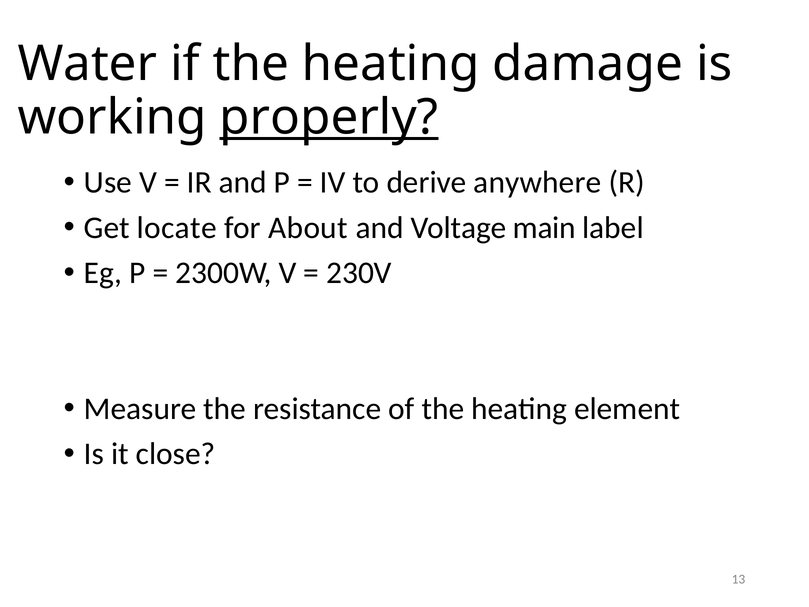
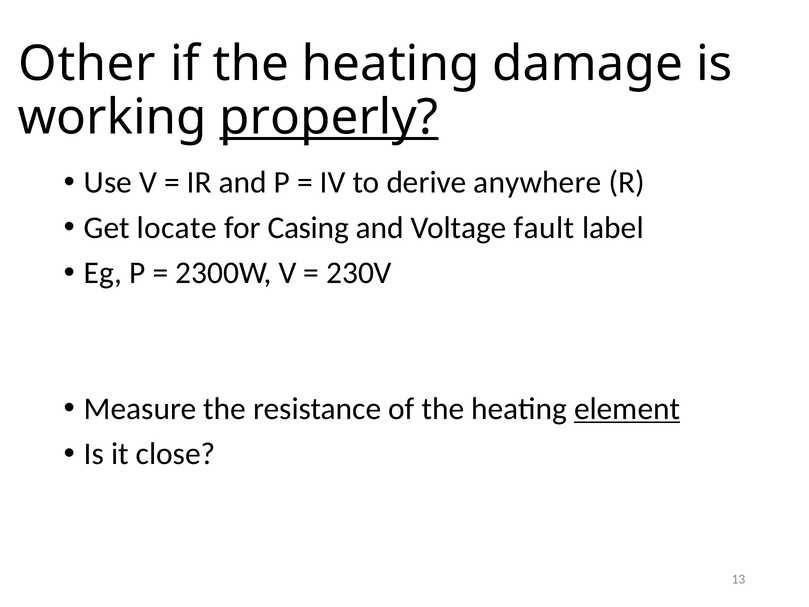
Water: Water -> Other
About: About -> Casing
main: main -> fault
element underline: none -> present
